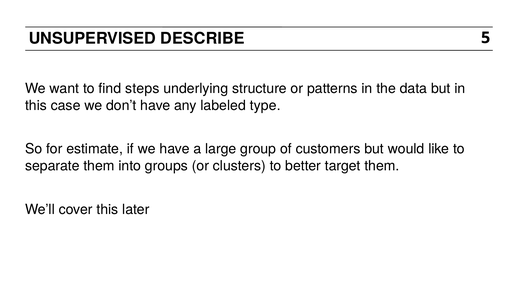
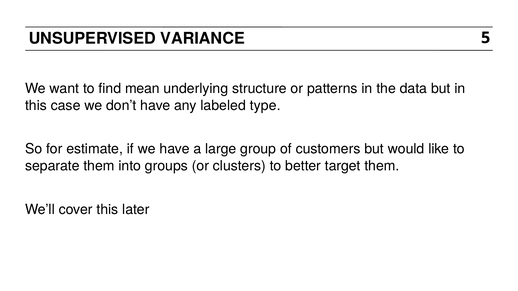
DESCRIBE: DESCRIBE -> VARIANCE
steps: steps -> mean
